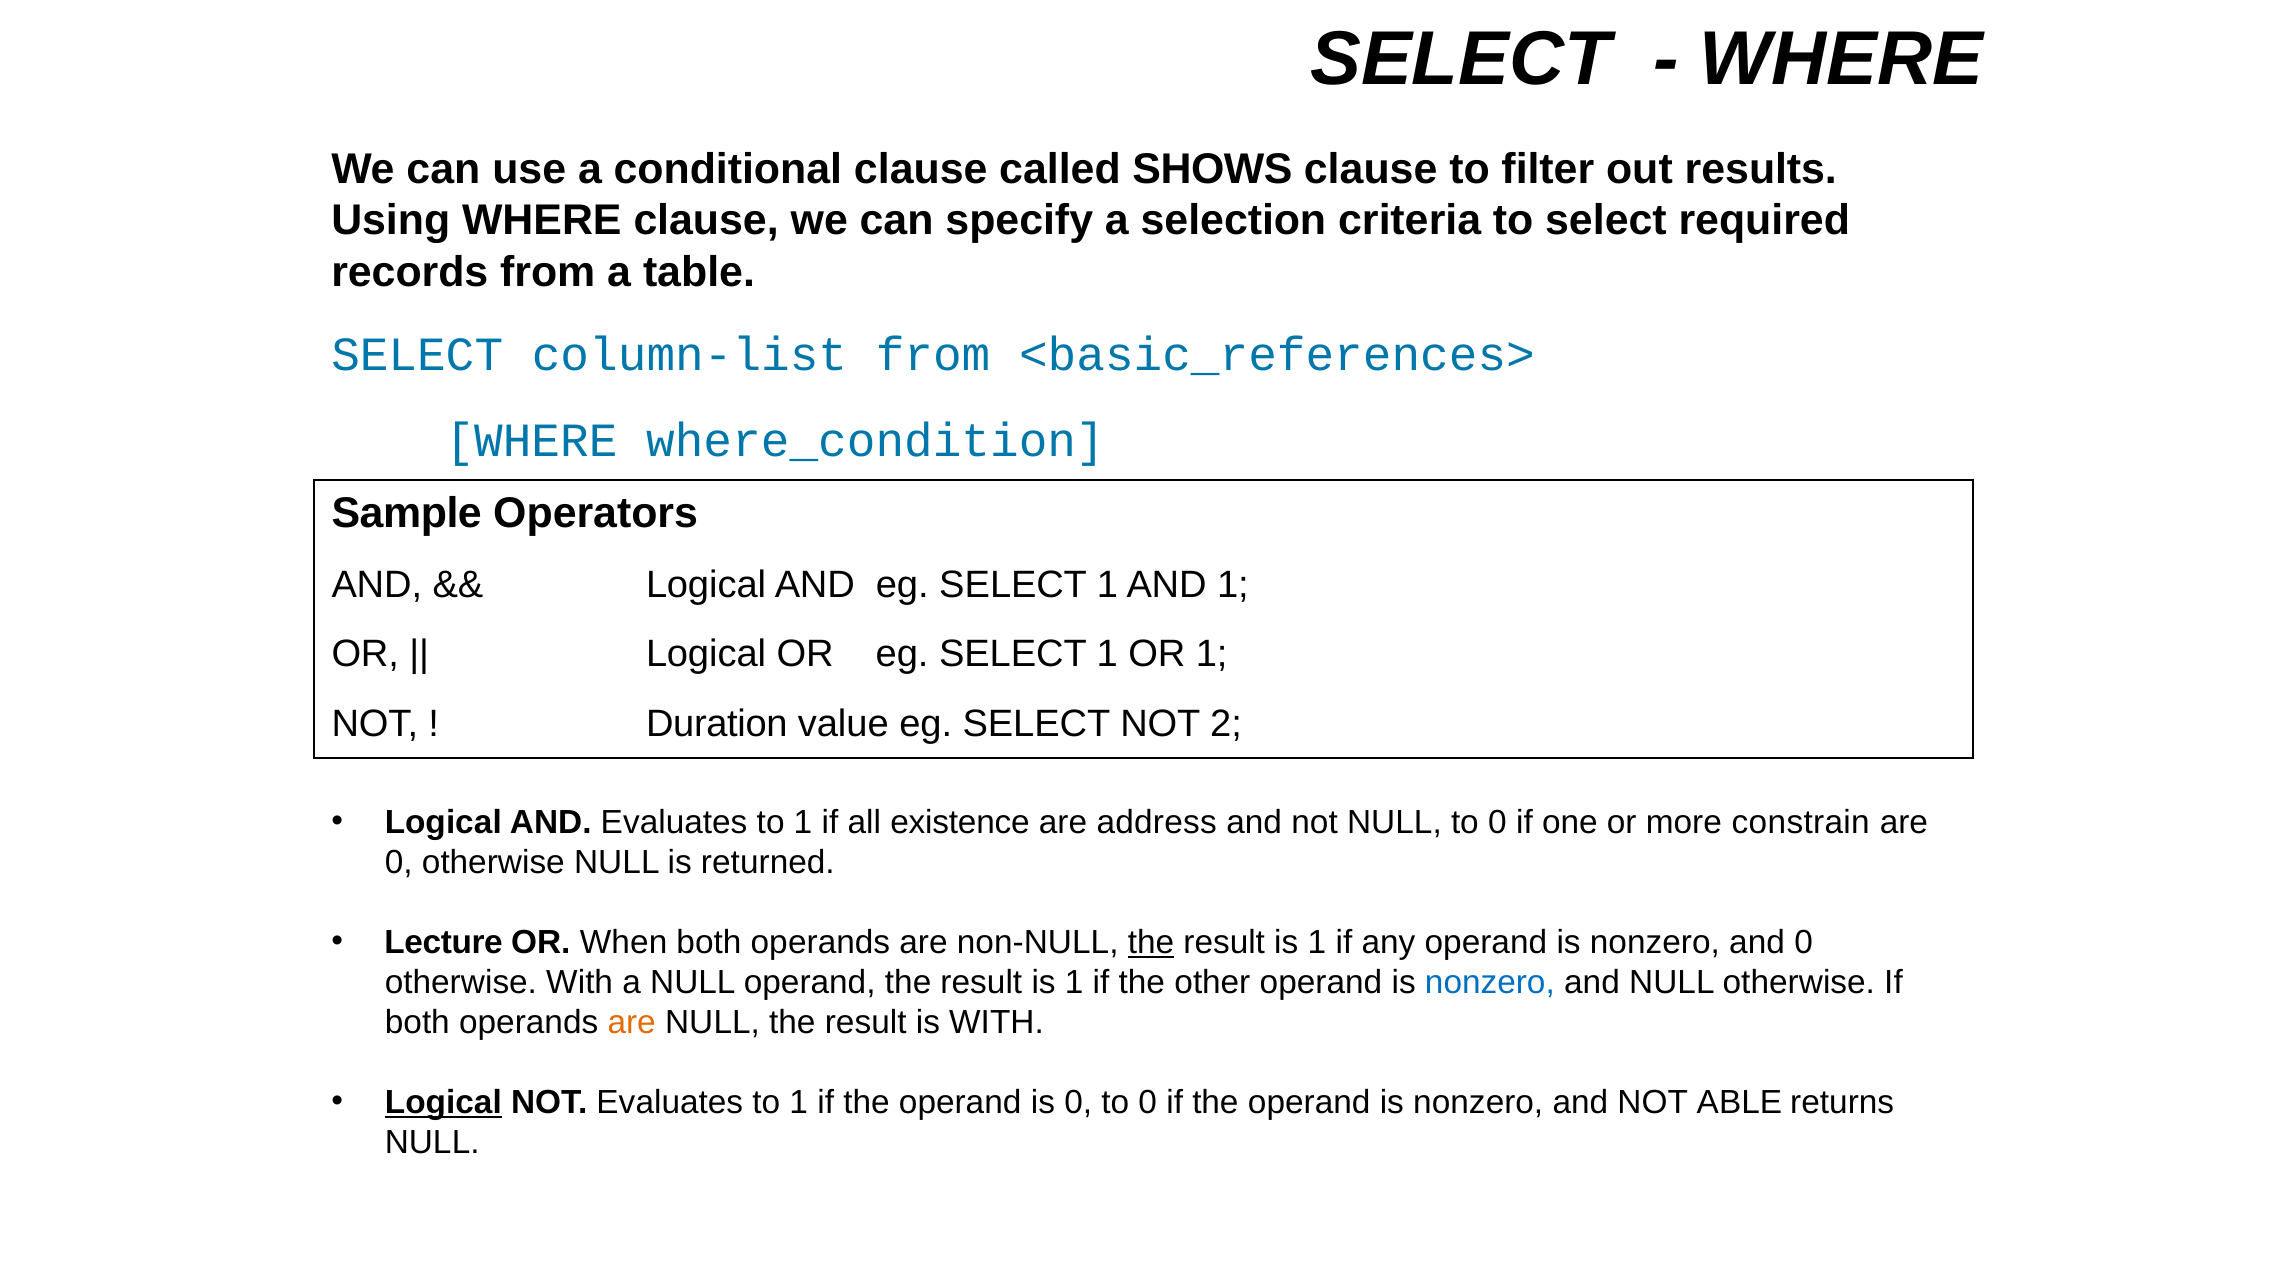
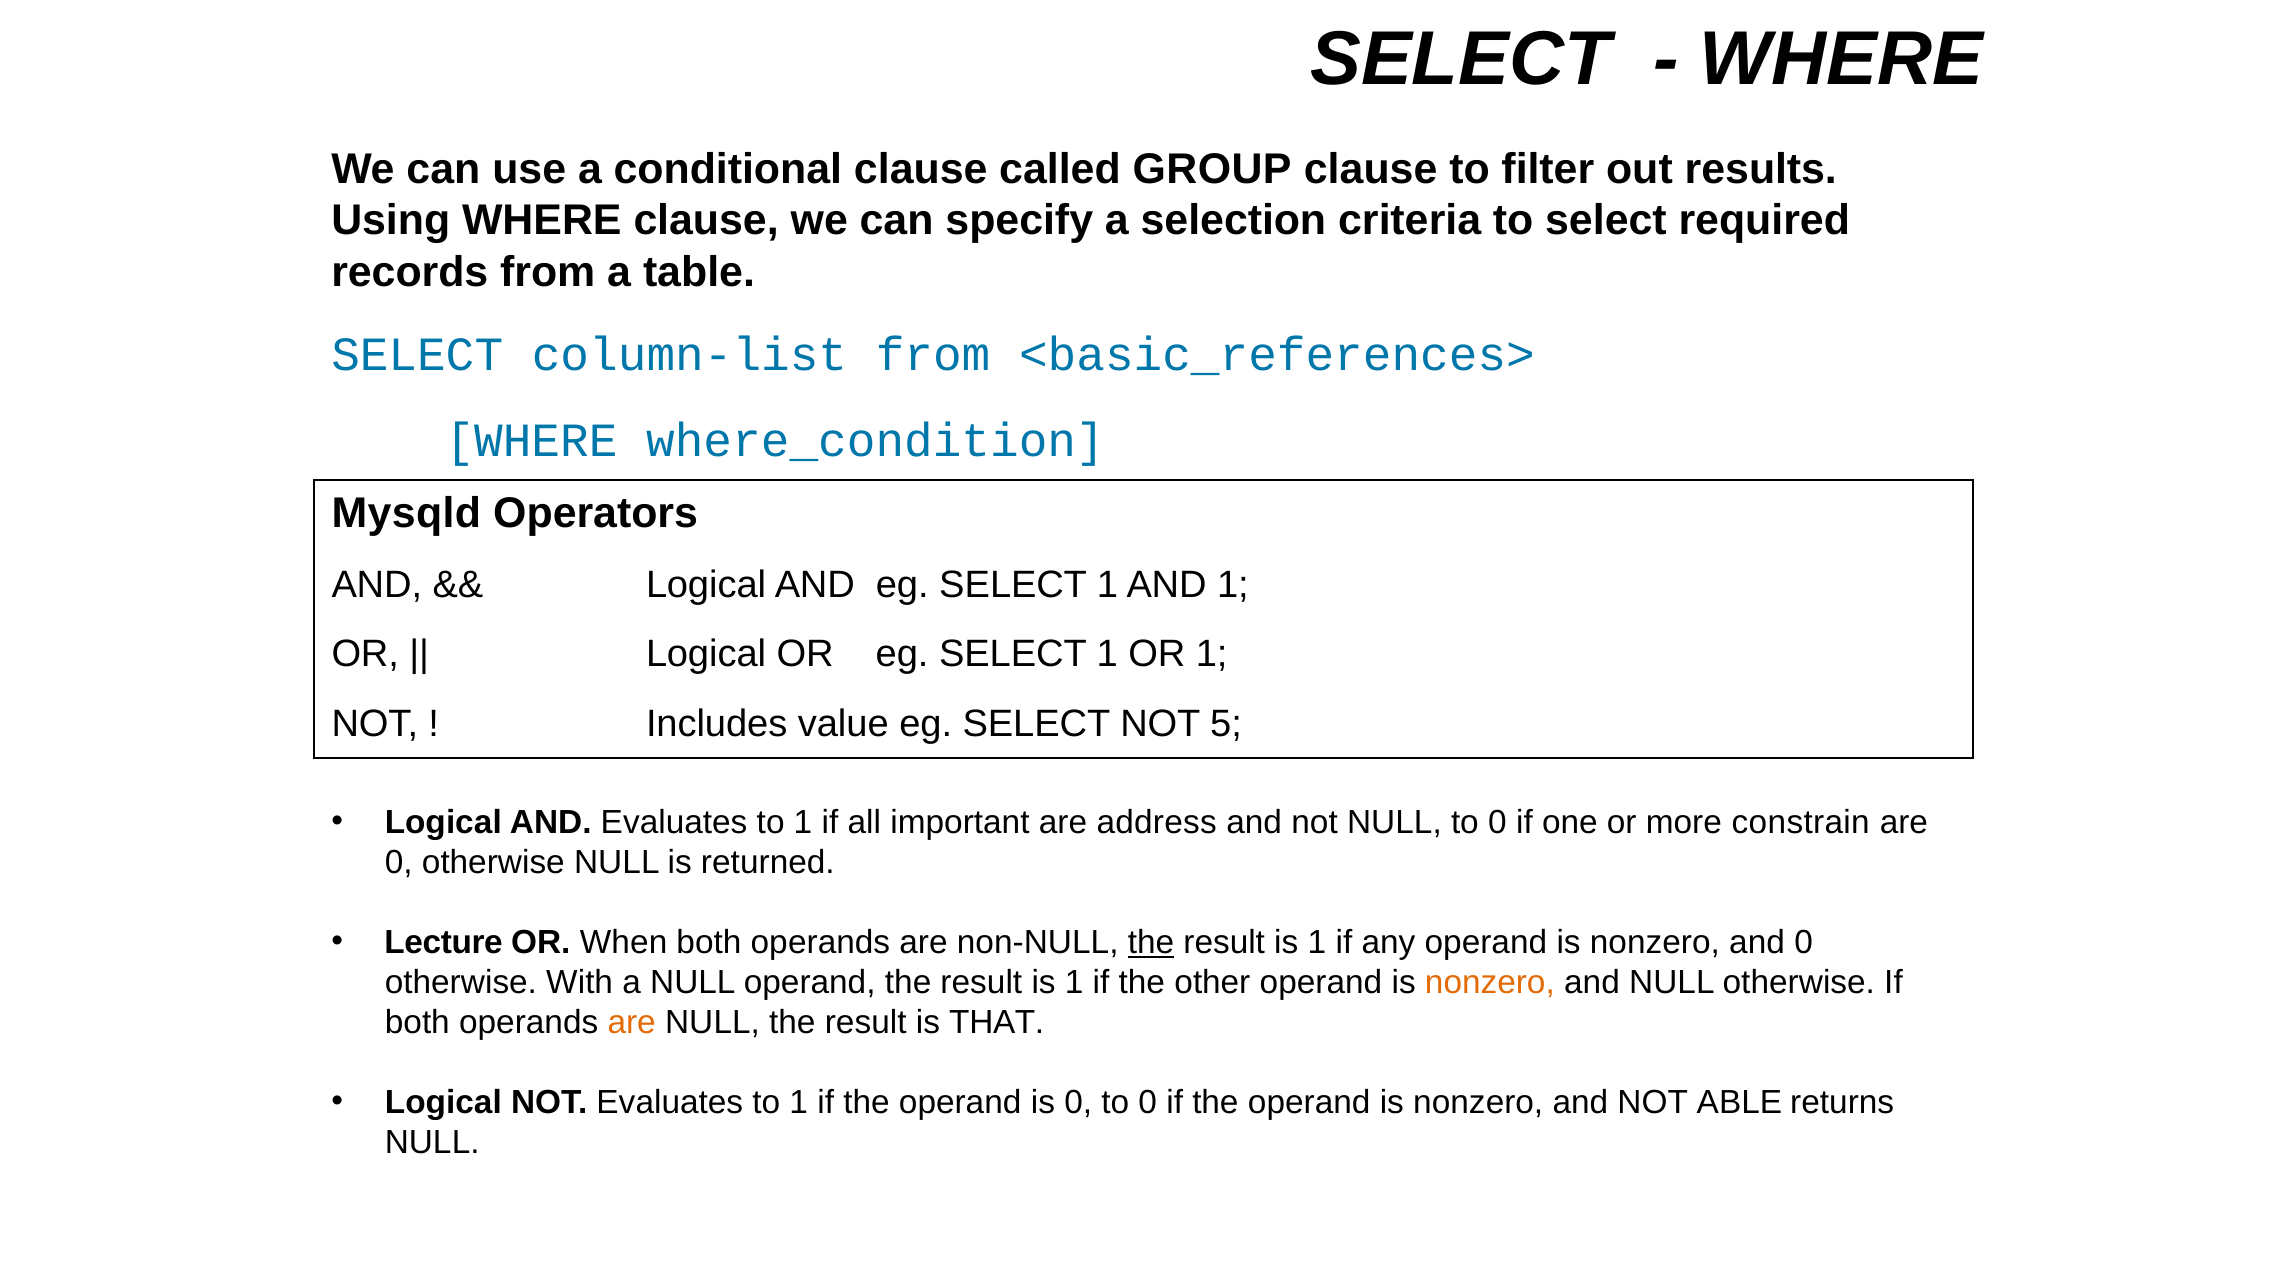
SHOWS: SHOWS -> GROUP
Sample: Sample -> Mysqld
Duration: Duration -> Includes
2: 2 -> 5
existence: existence -> important
nonzero at (1490, 982) colour: blue -> orange
is WITH: WITH -> THAT
Logical at (443, 1102) underline: present -> none
